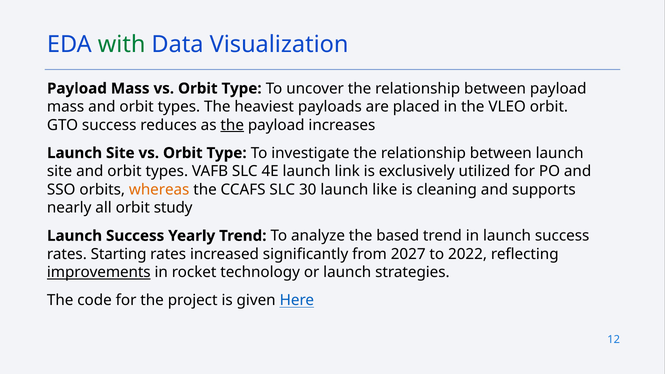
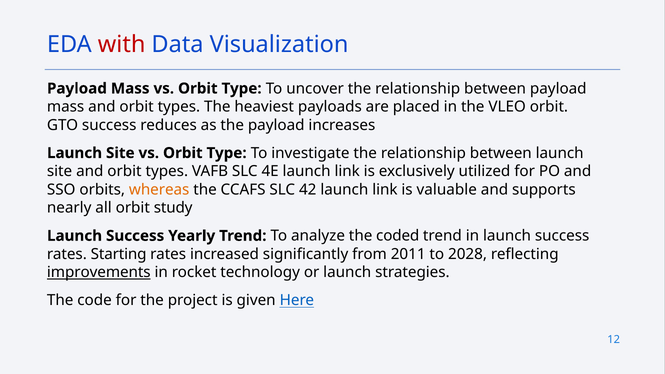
with colour: green -> red
the at (232, 125) underline: present -> none
30: 30 -> 42
like at (385, 190): like -> link
cleaning: cleaning -> valuable
based: based -> coded
2027: 2027 -> 2011
2022: 2022 -> 2028
